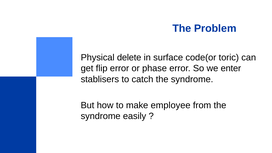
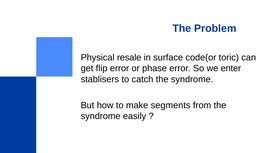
delete: delete -> resale
employee: employee -> segments
